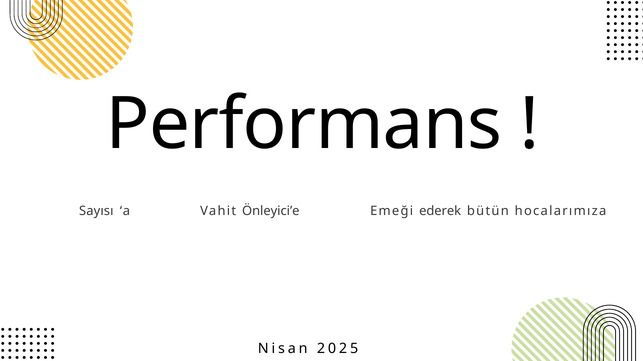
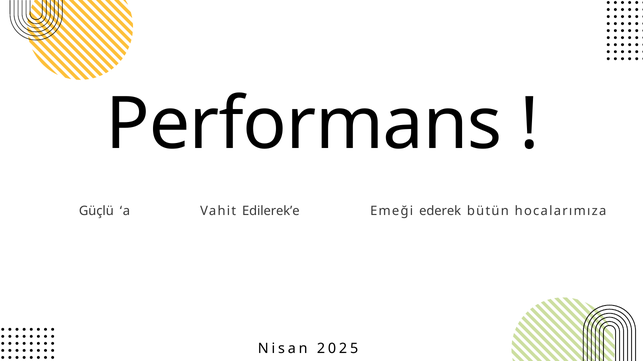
Sayısı: Sayısı -> Güçlü
Önleyici’e: Önleyici’e -> Edilerek’e
